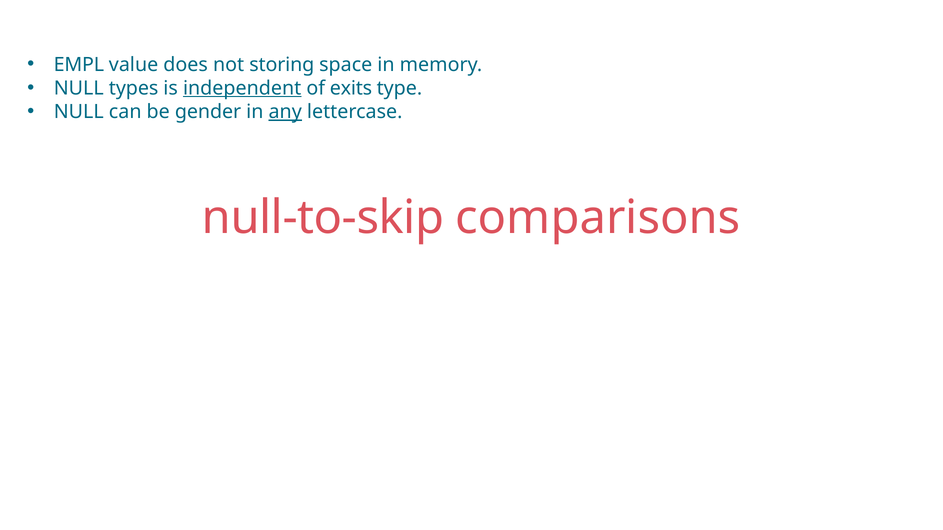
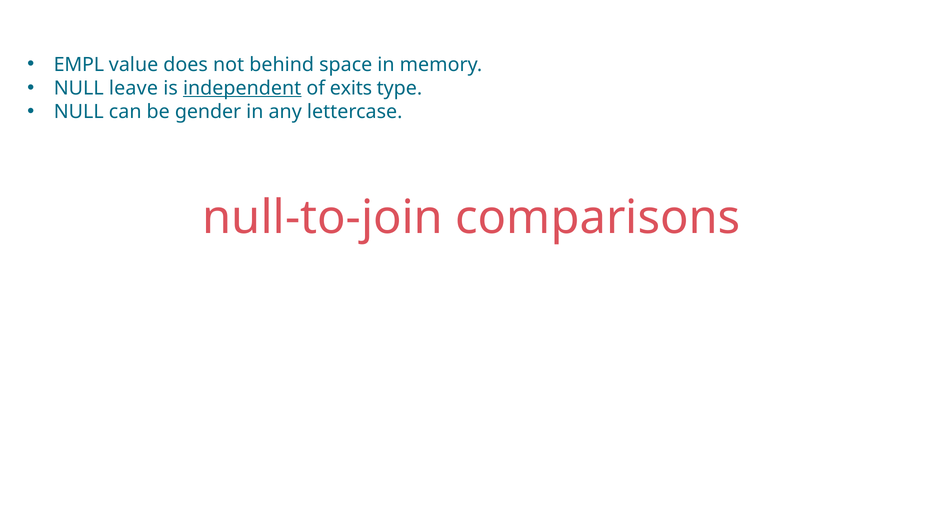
storing: storing -> behind
types: types -> leave
any underline: present -> none
null-to-skip: null-to-skip -> null-to-join
